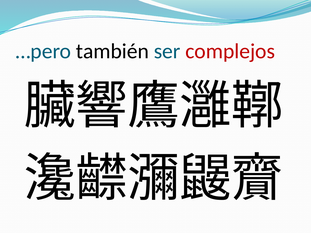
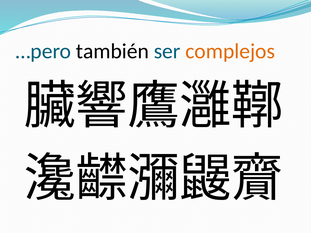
complejos colour: red -> orange
